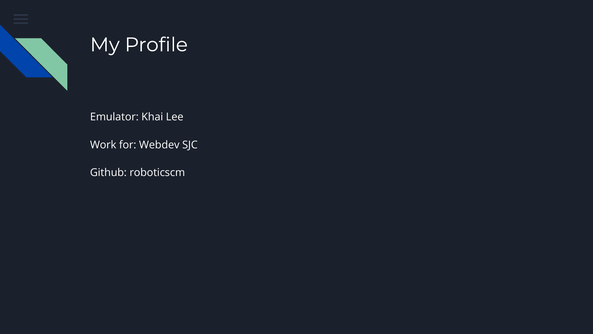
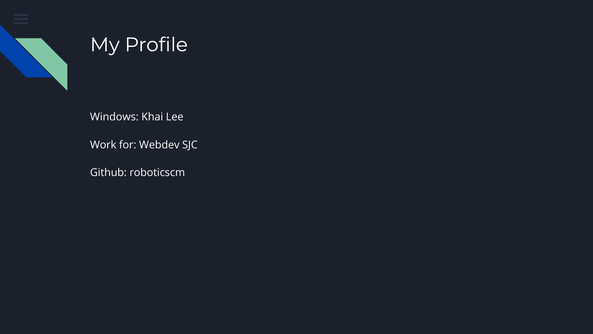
Emulator: Emulator -> Windows
